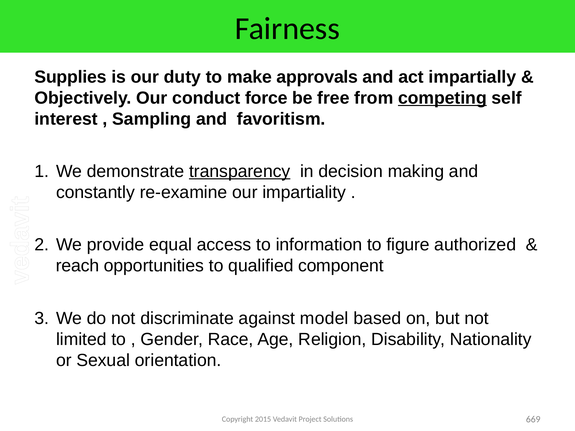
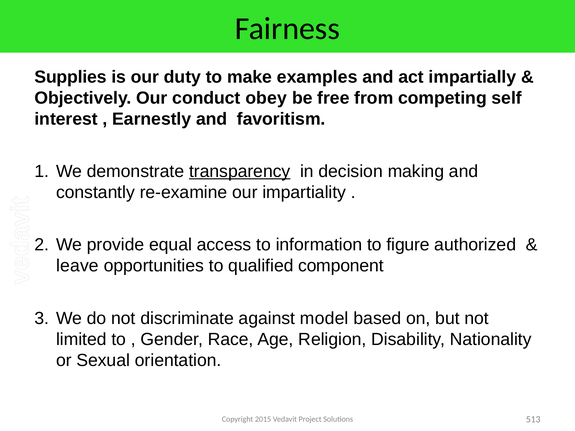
approvals: approvals -> examples
force: force -> obey
competing underline: present -> none
Sampling: Sampling -> Earnestly
reach: reach -> leave
669: 669 -> 513
